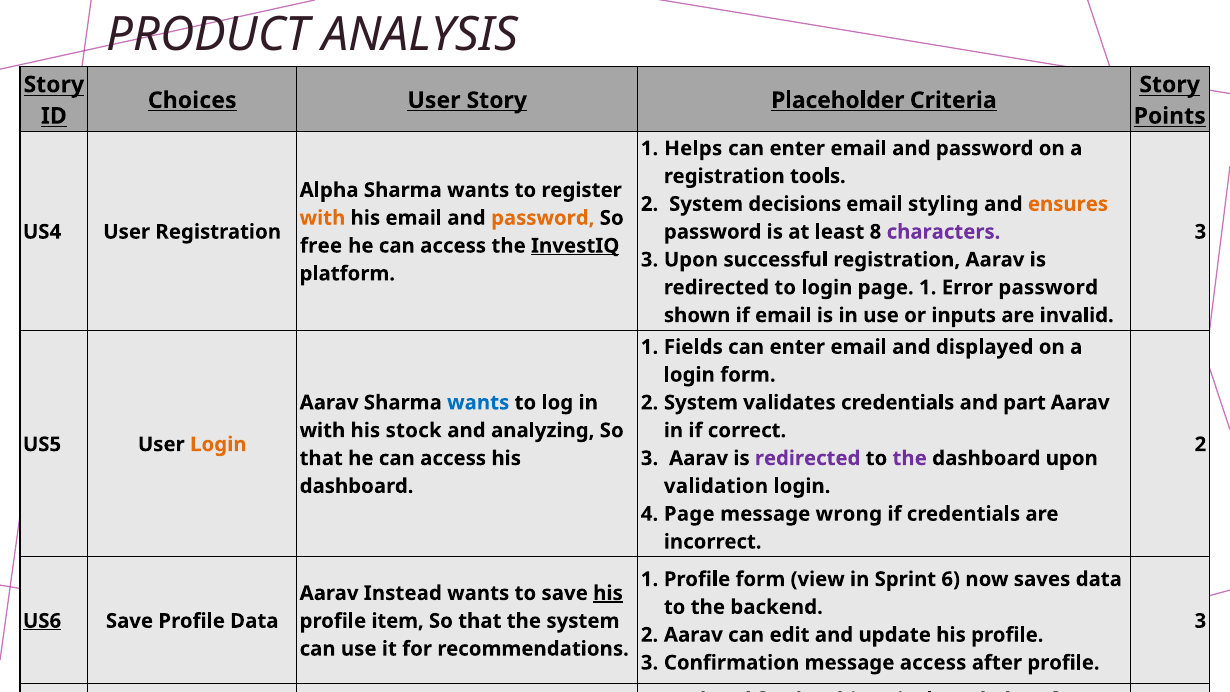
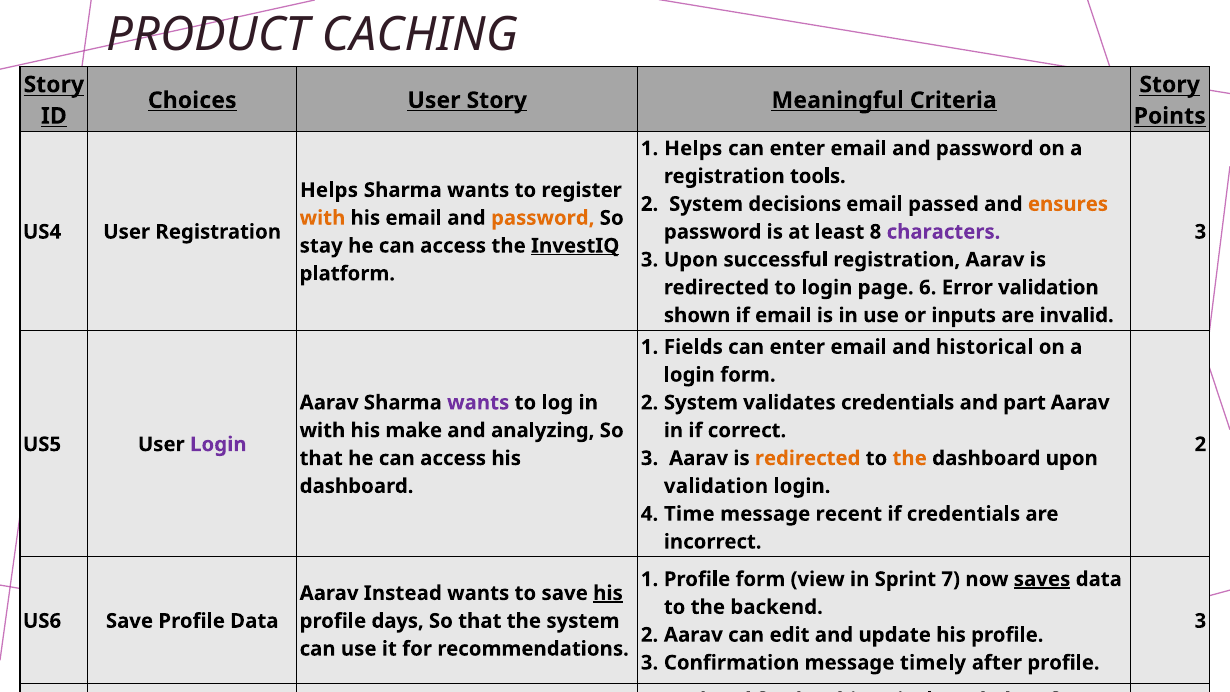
ANALYSIS: ANALYSIS -> CACHING
Placeholder: Placeholder -> Meaningful
Alpha at (329, 190): Alpha -> Helps
styling: styling -> passed
free at (321, 246): free -> stay
page 1: 1 -> 6
Error password: password -> validation
and displayed: displayed -> historical
wants at (478, 403) colour: blue -> purple
his stock: stock -> make
Login at (218, 444) colour: orange -> purple
redirected at (808, 458) colour: purple -> orange
the at (910, 458) colour: purple -> orange
4 Page: Page -> Time
wrong: wrong -> recent
6: 6 -> 7
saves underline: none -> present
US6 underline: present -> none
profile item: item -> days
message access: access -> timely
